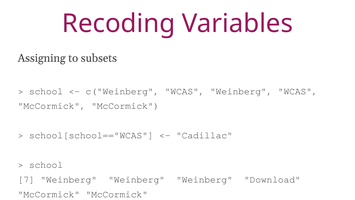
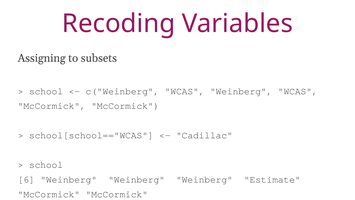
7: 7 -> 6
Download: Download -> Estimate
